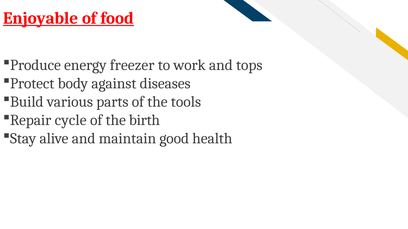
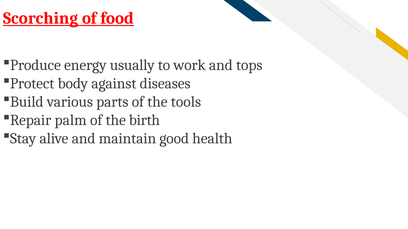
Enjoyable: Enjoyable -> Scorching
freezer: freezer -> usually
cycle: cycle -> palm
